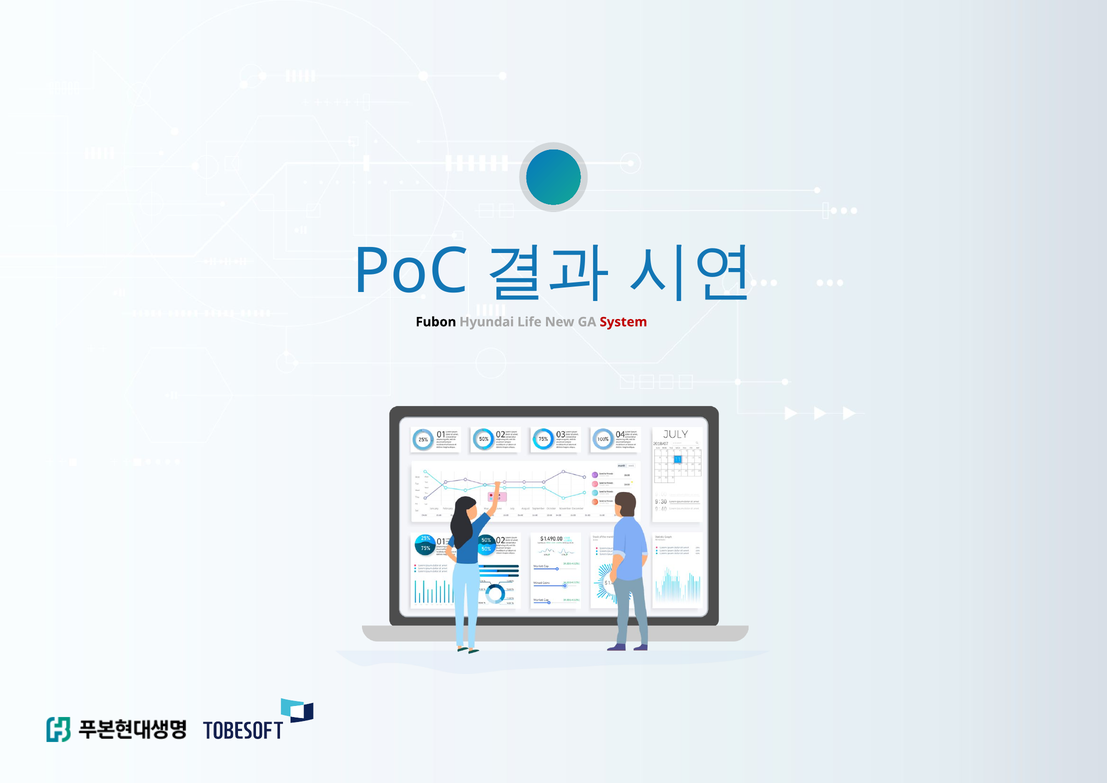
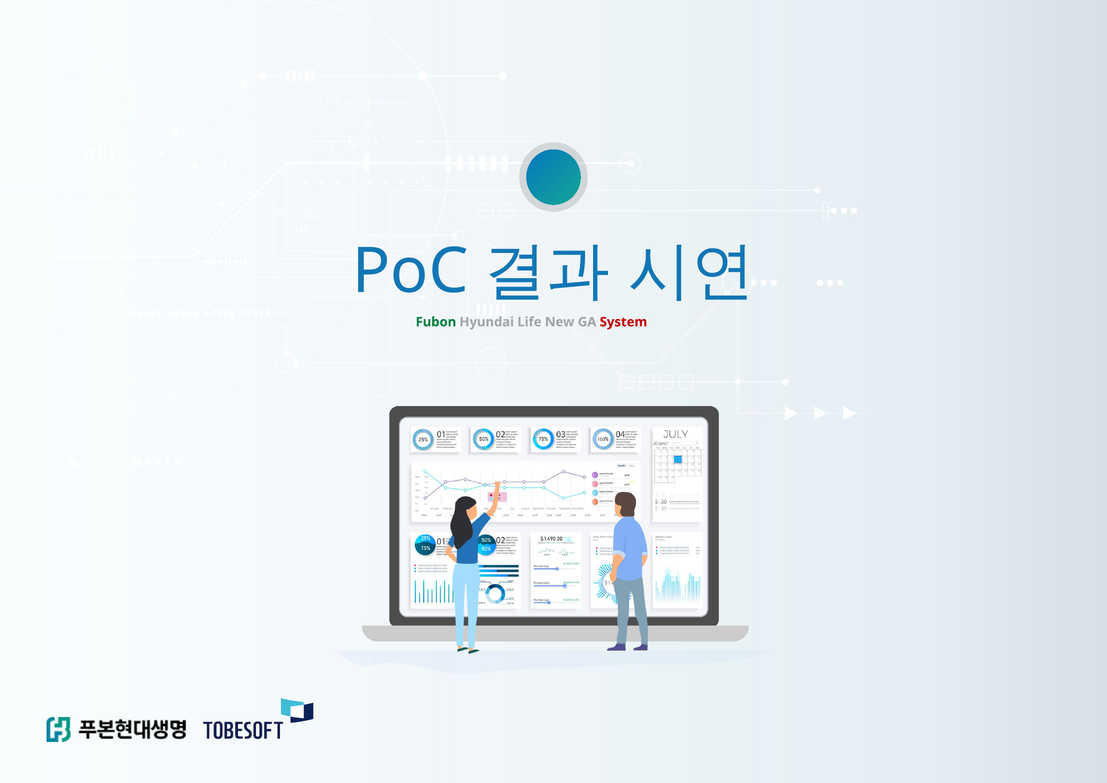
Fubon colour: black -> green
